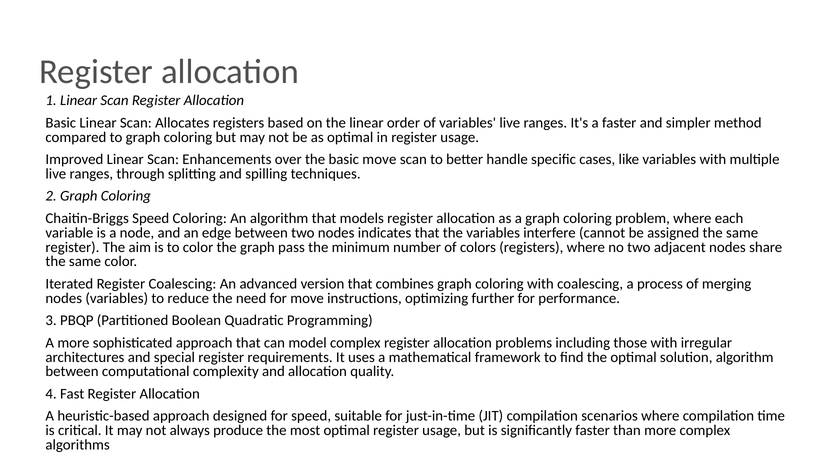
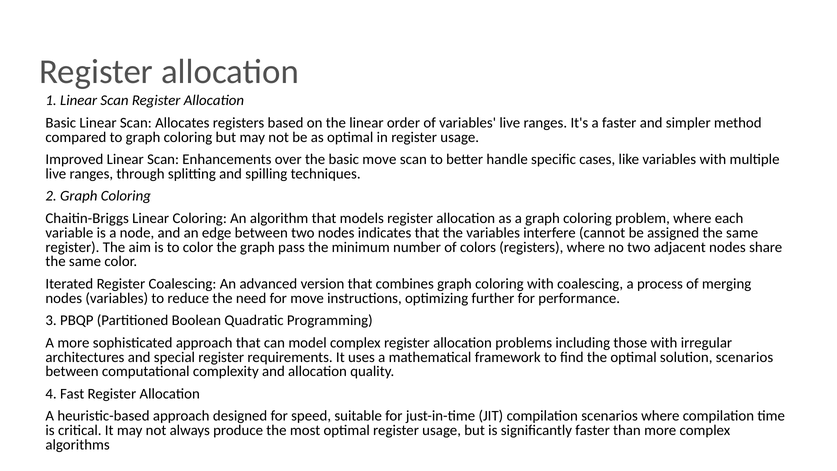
Chaitin-Briggs Speed: Speed -> Linear
solution algorithm: algorithm -> scenarios
